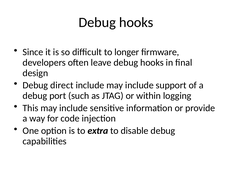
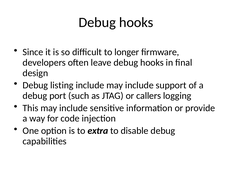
direct: direct -> listing
within: within -> callers
